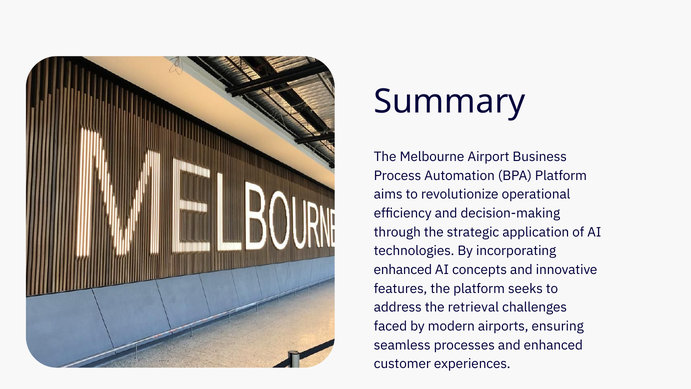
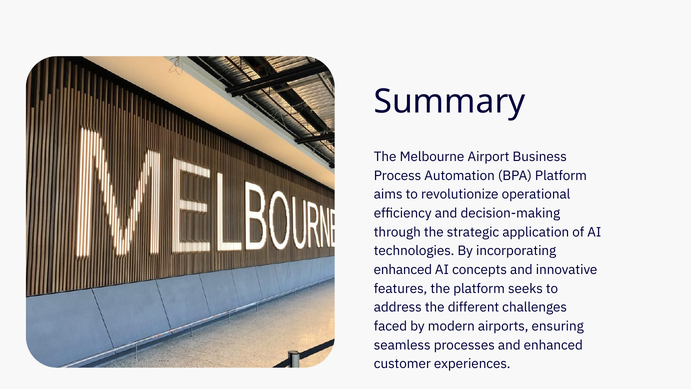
retrieval: retrieval -> different
